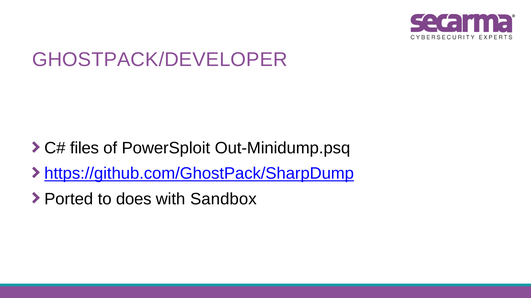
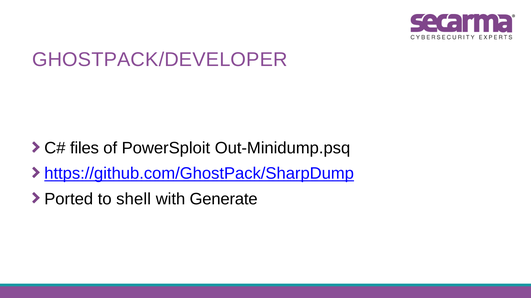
does: does -> shell
Sandbox: Sandbox -> Generate
